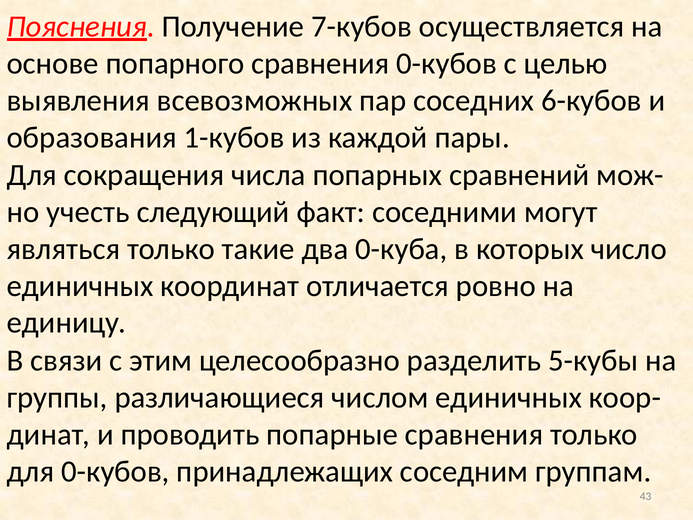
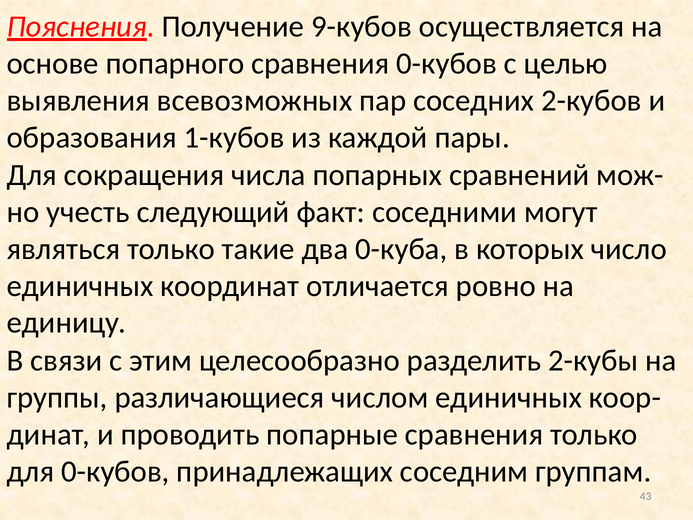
7-кубов: 7-кубов -> 9-кубов
6-кубов: 6-кубов -> 2-кубов
5-кубы: 5-кубы -> 2-кубы
